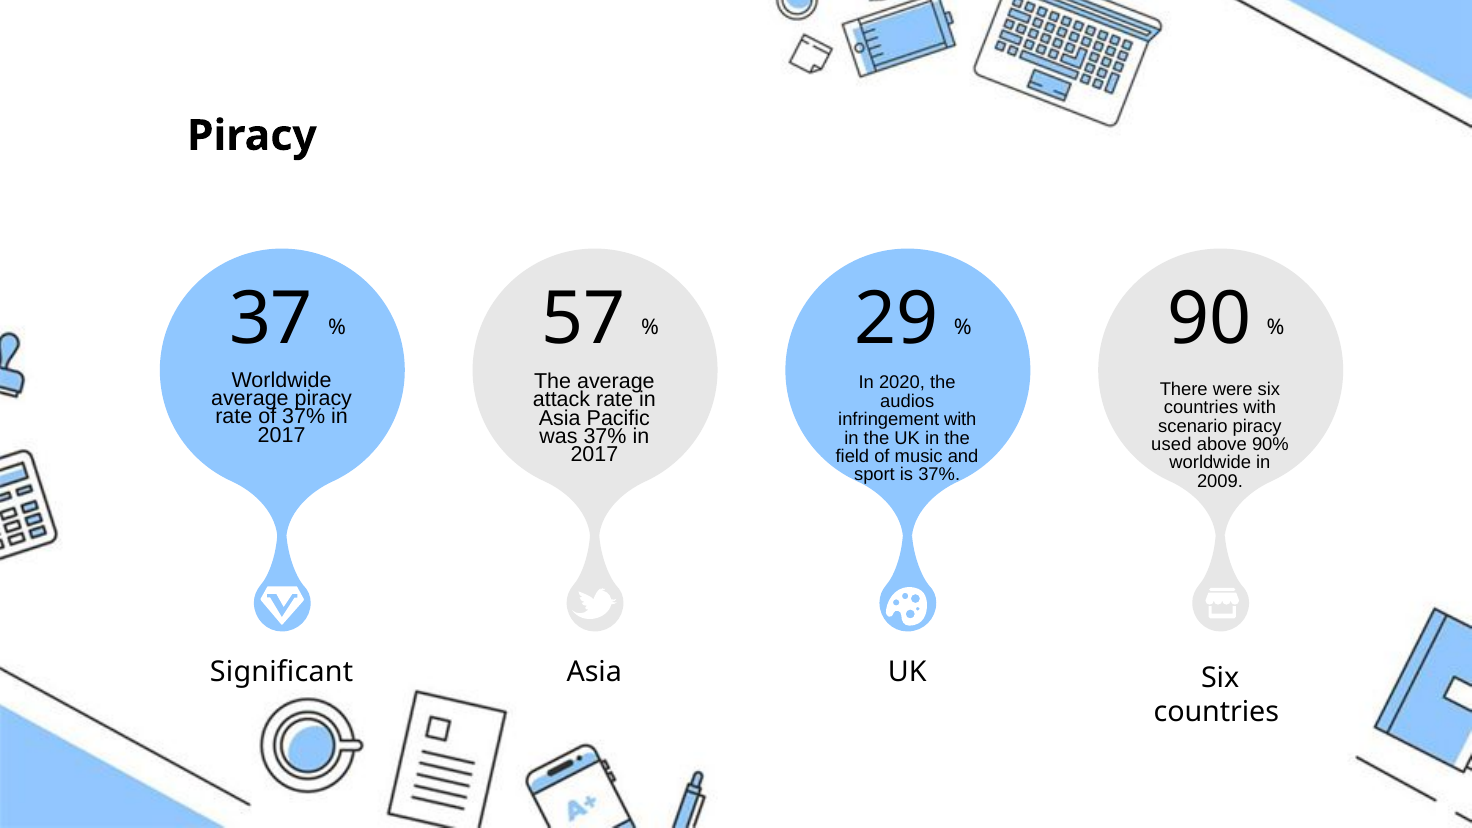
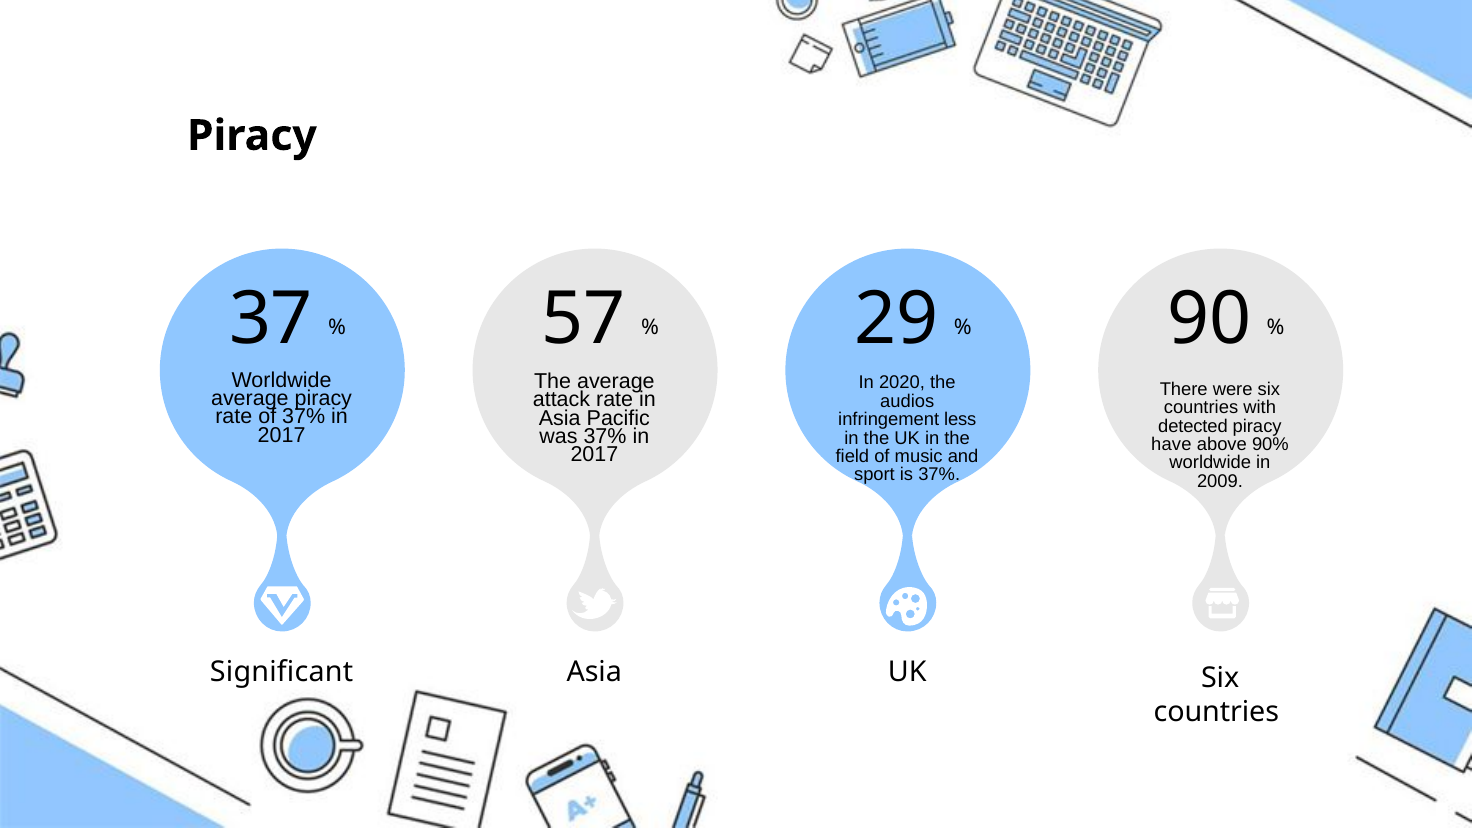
infringement with: with -> less
scenario: scenario -> detected
used: used -> have
